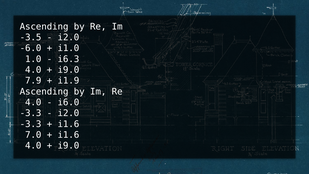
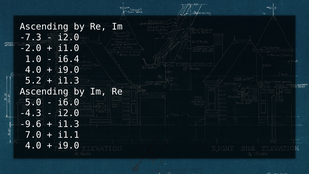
-3.5: -3.5 -> -7.3
-6.0: -6.0 -> -2.0
i6.3: i6.3 -> i6.4
7.9: 7.9 -> 5.2
i1.9 at (68, 81): i1.9 -> i1.3
4.0 at (33, 102): 4.0 -> 5.0
-3.3 at (31, 113): -3.3 -> -4.3
-3.3 at (31, 124): -3.3 -> -9.6
i1.6 at (68, 124): i1.6 -> i1.3
i1.6 at (68, 135): i1.6 -> i1.1
